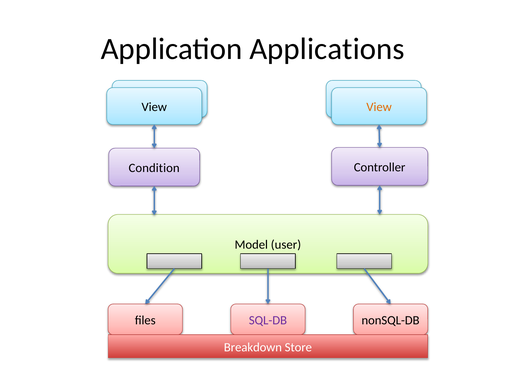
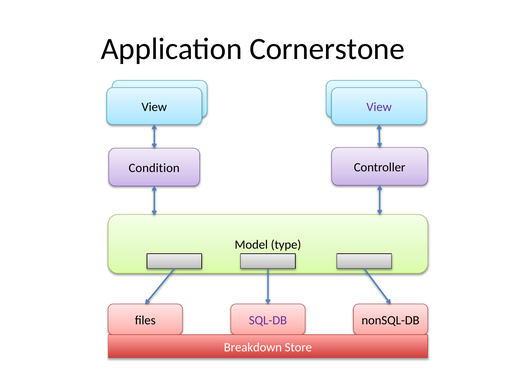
Applications: Applications -> Cornerstone
View at (379, 107) colour: orange -> purple
user: user -> type
